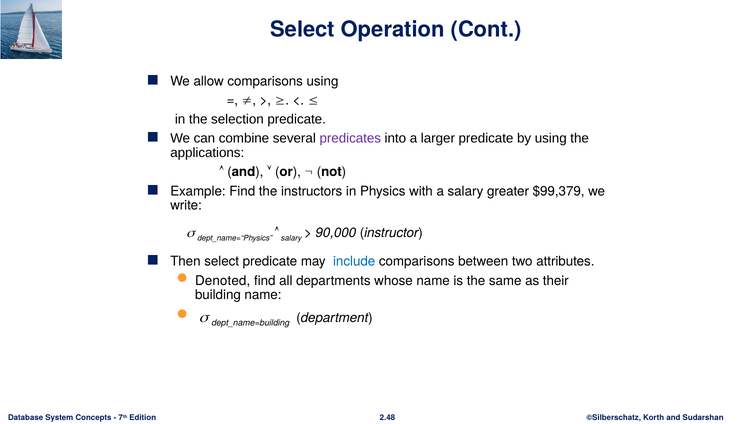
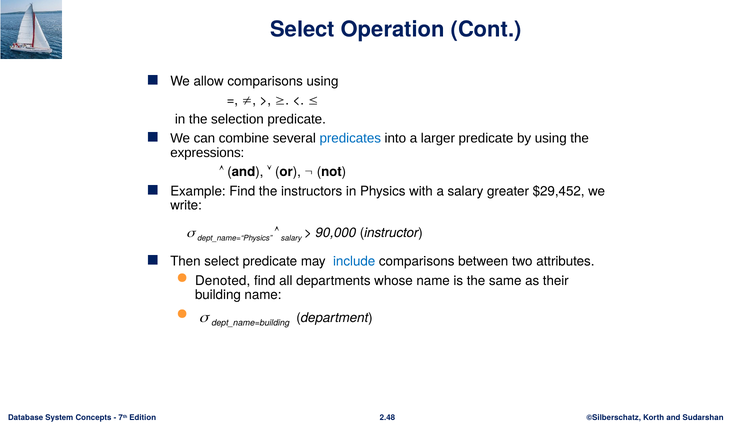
predicates colour: purple -> blue
applications: applications -> expressions
$99,379: $99,379 -> $29,452
